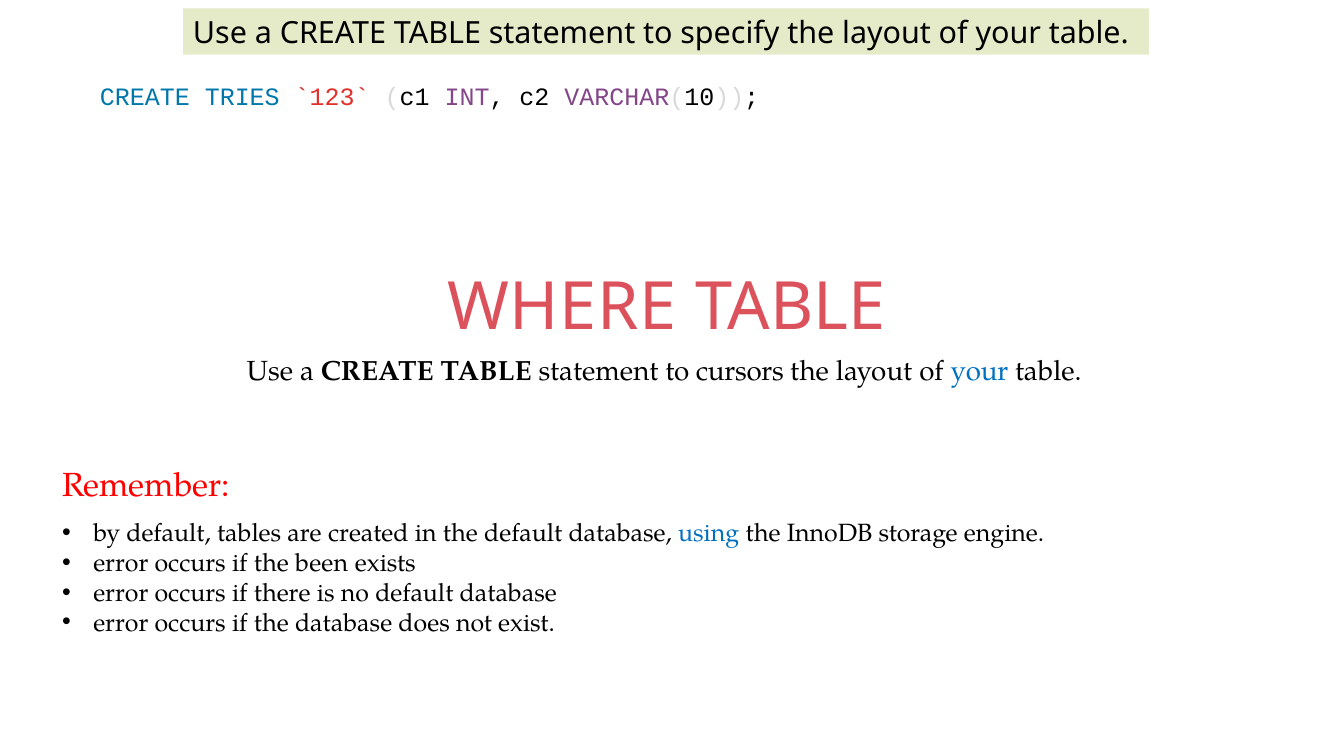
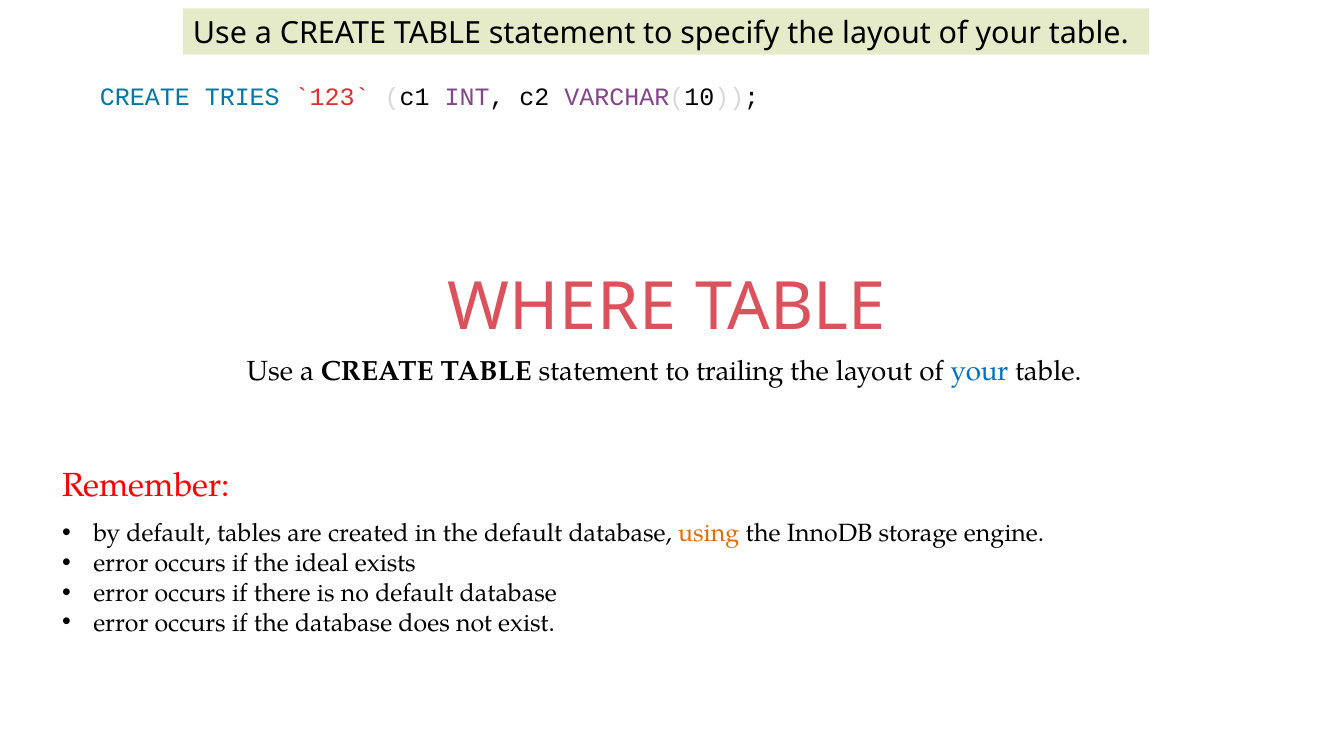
cursors: cursors -> trailing
using colour: blue -> orange
been: been -> ideal
